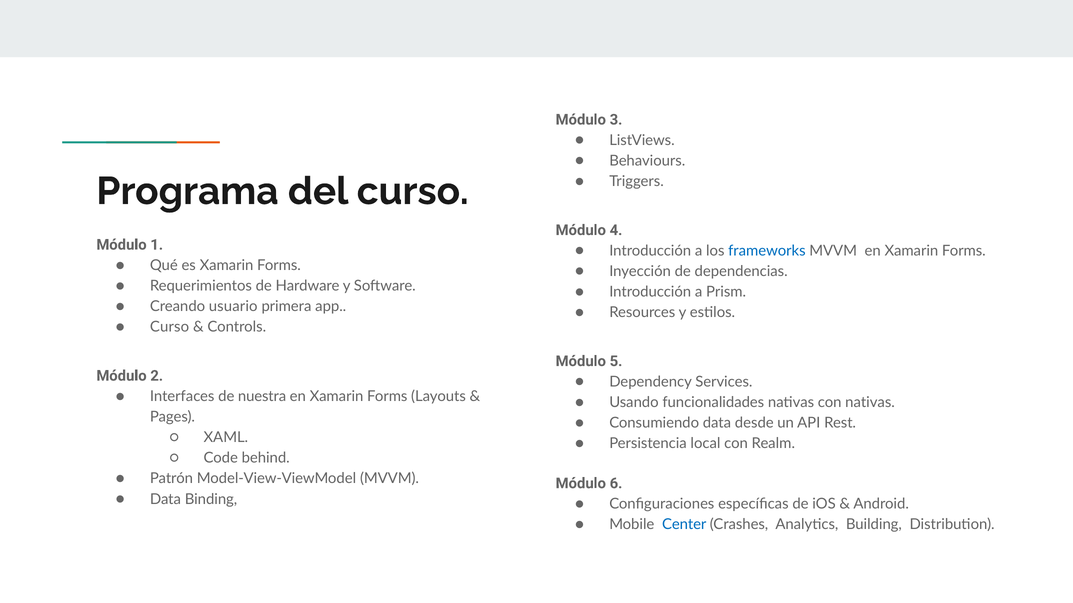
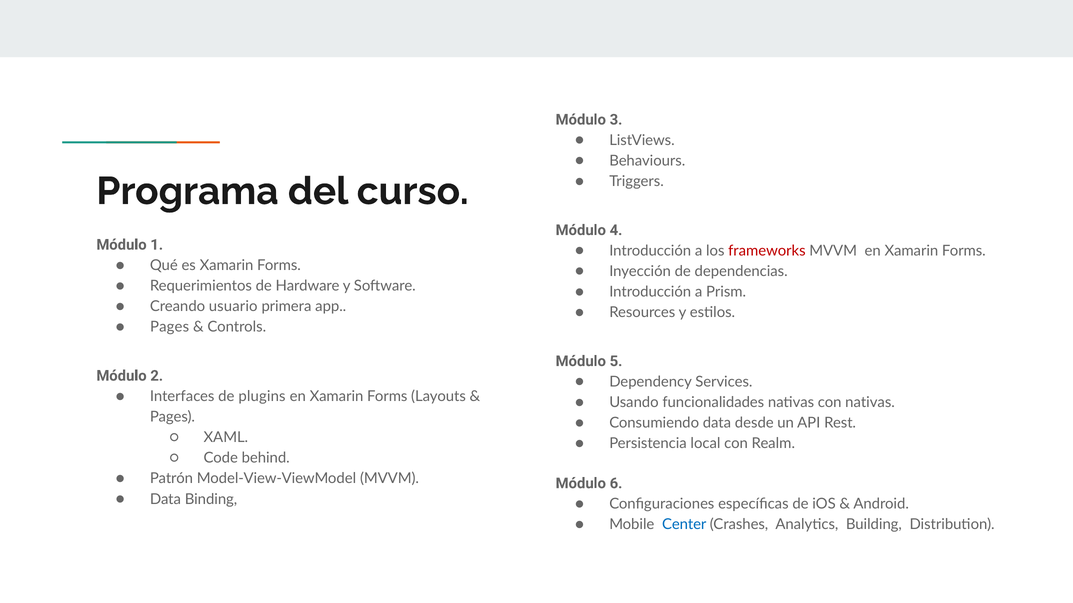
frameworks colour: blue -> red
Curso at (170, 327): Curso -> Pages
nuestra: nuestra -> plugins
